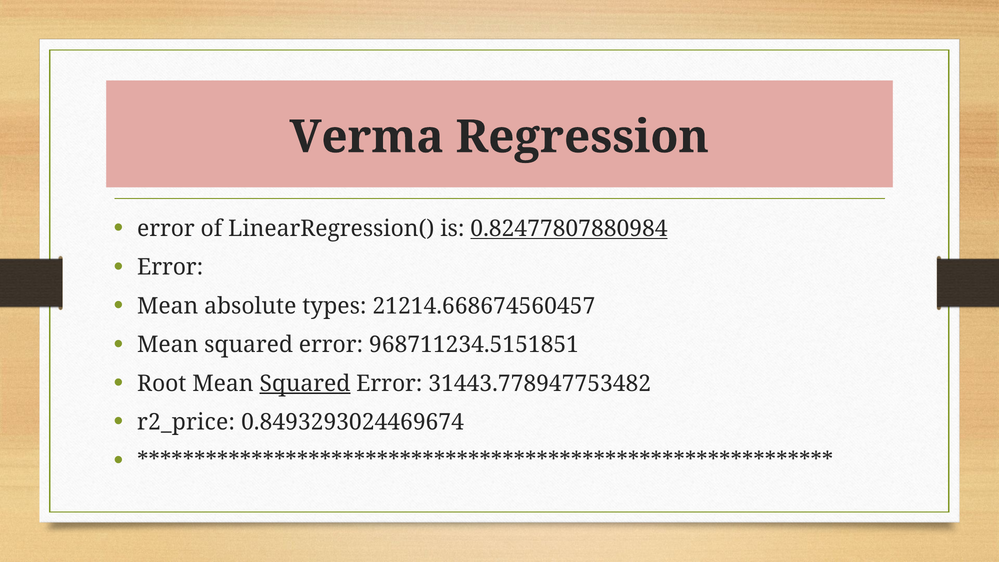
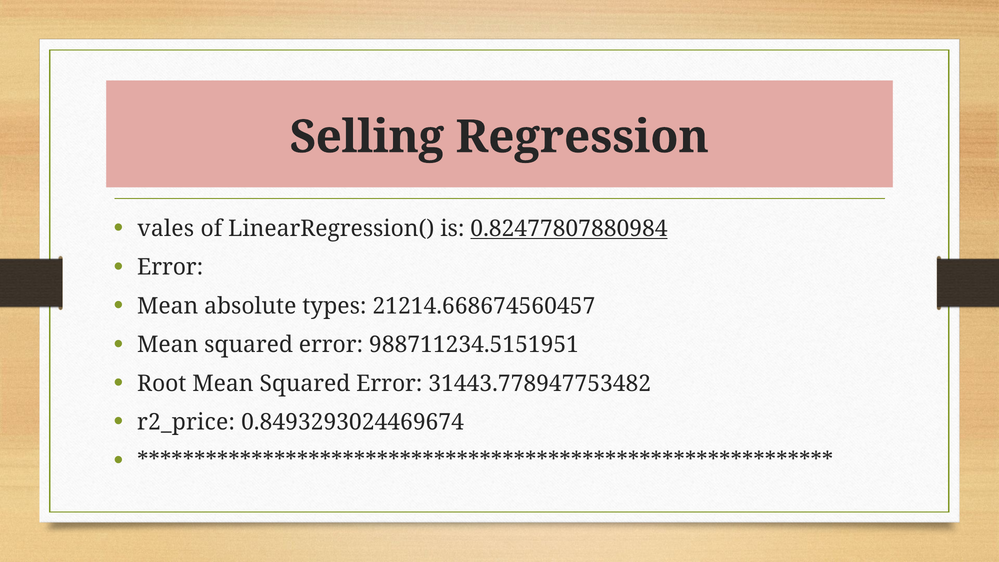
Verma: Verma -> Selling
error at (166, 229): error -> vales
968711234.5151851: 968711234.5151851 -> 988711234.5151951
Squared at (305, 383) underline: present -> none
